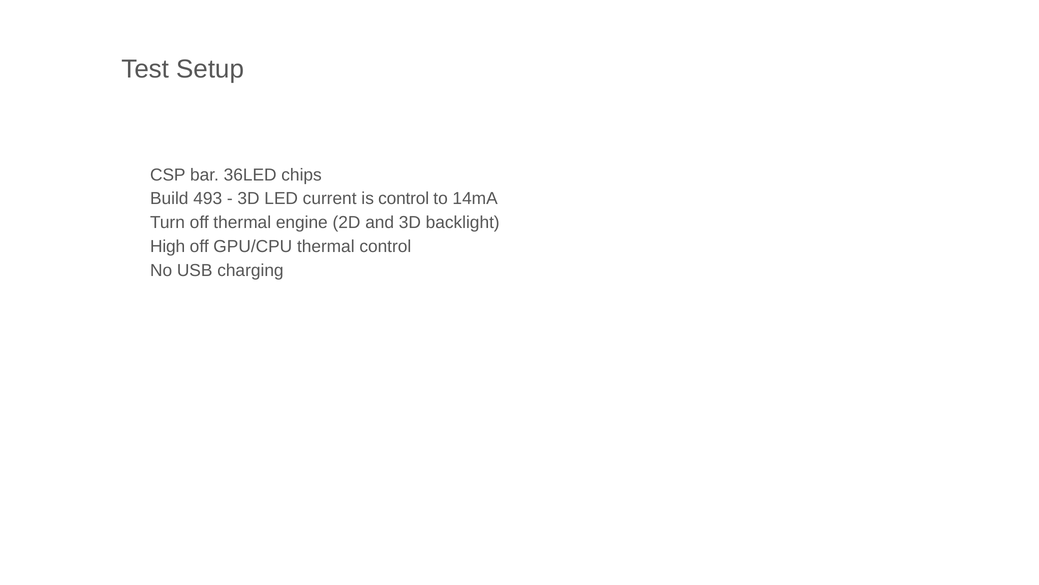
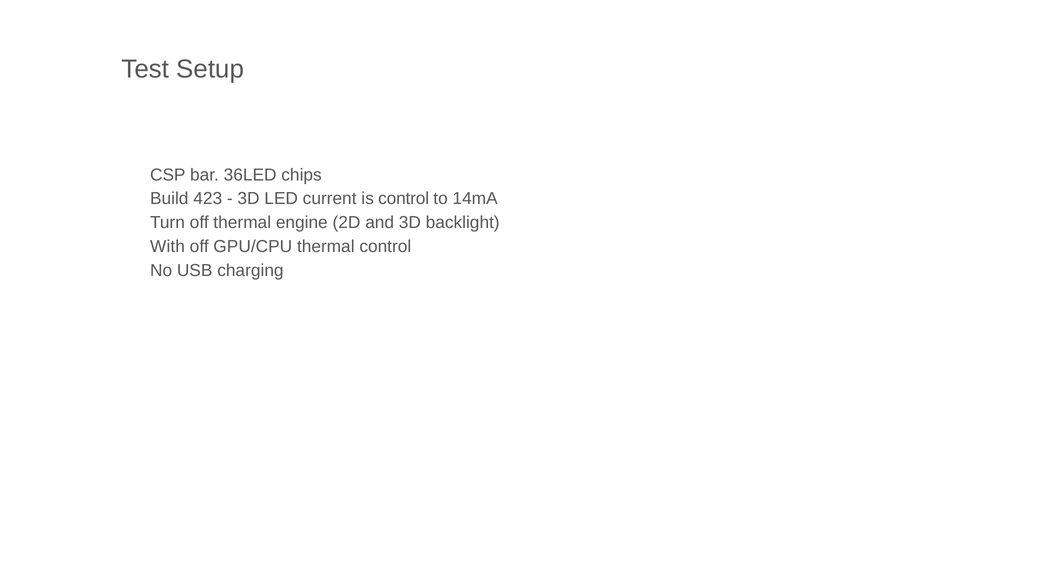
493: 493 -> 423
High: High -> With
